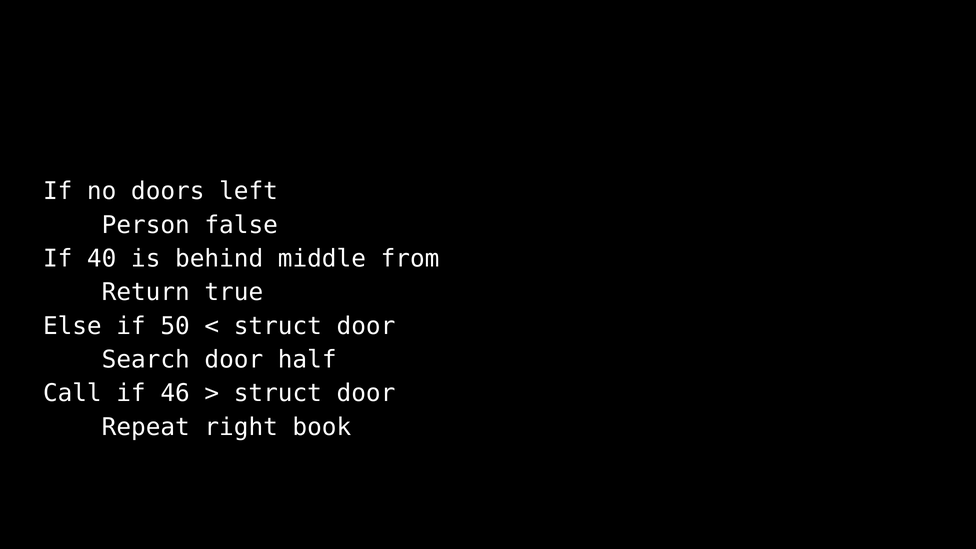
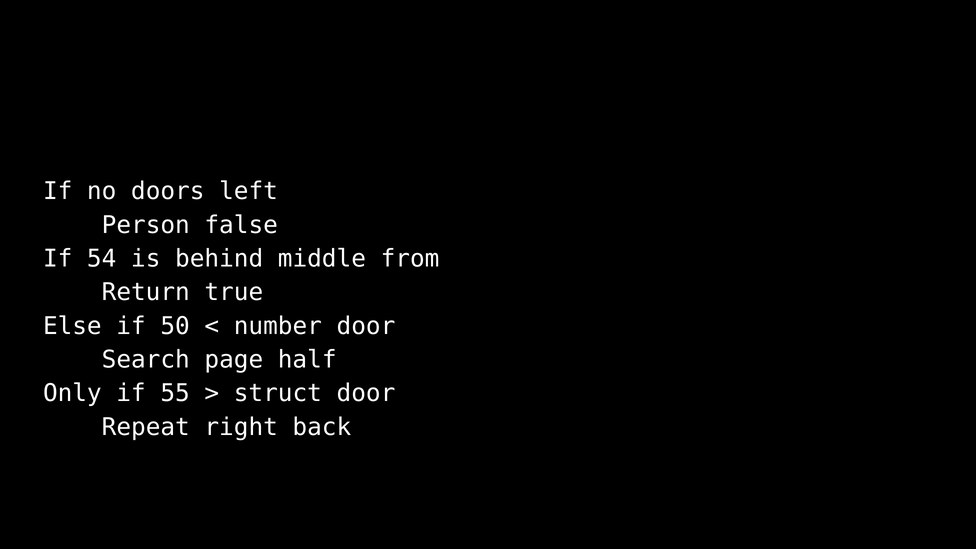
40: 40 -> 54
struct at (278, 326): struct -> number
Search door: door -> page
Call: Call -> Only
46: 46 -> 55
book: book -> back
